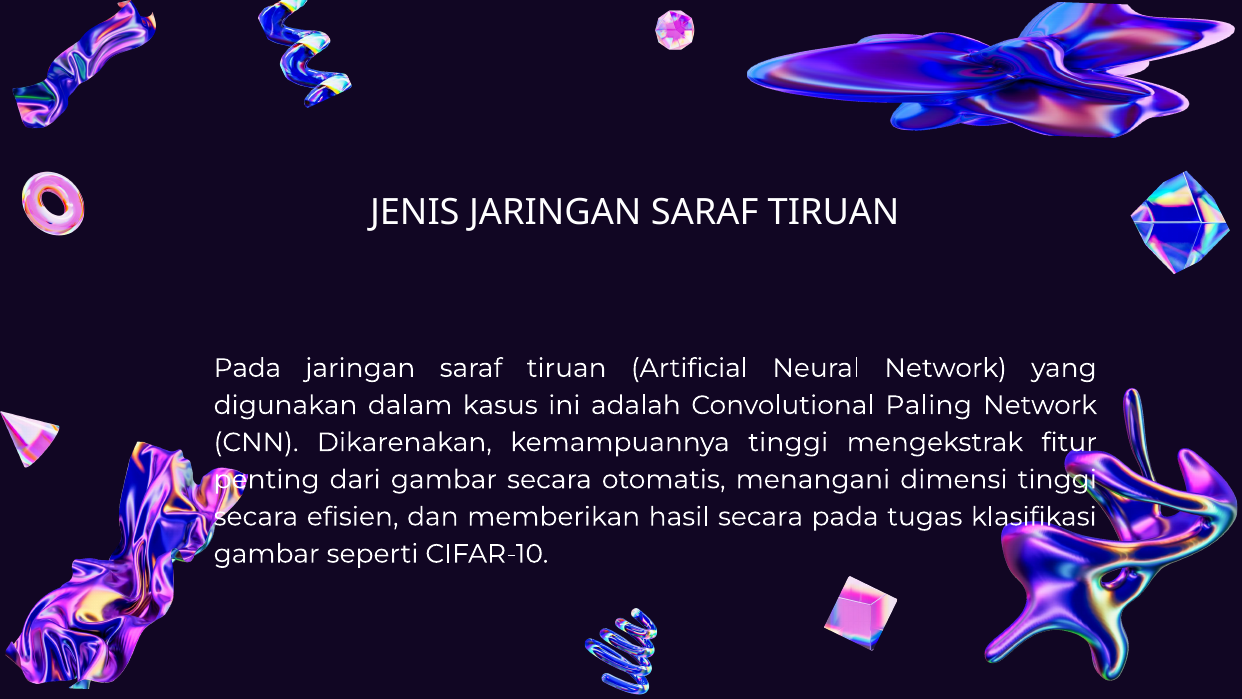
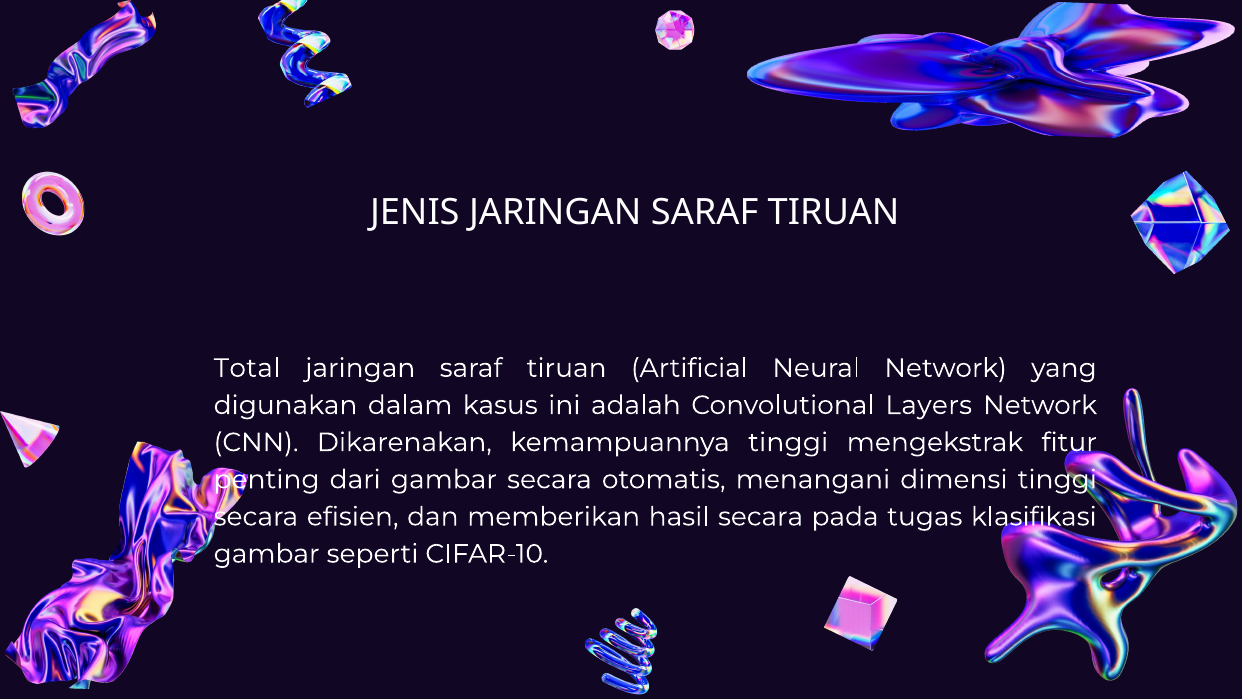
Pada at (247, 368): Pada -> Total
Paling: Paling -> Layers
